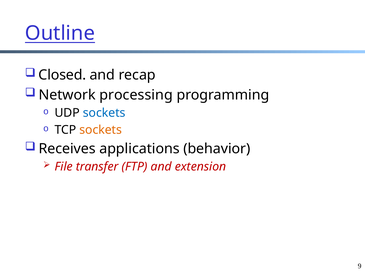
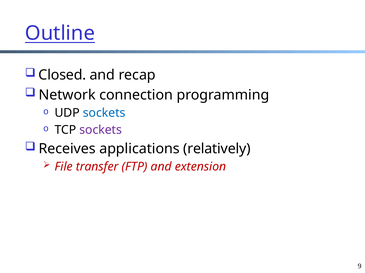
processing: processing -> connection
sockets at (101, 130) colour: orange -> purple
behavior: behavior -> relatively
